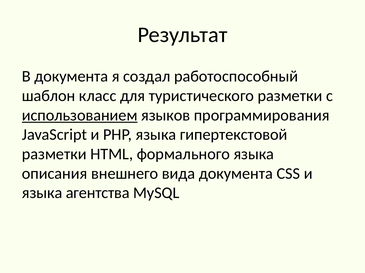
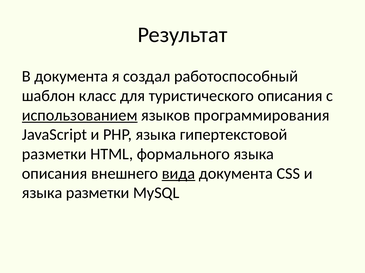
туристического разметки: разметки -> описания
вида underline: none -> present
языка агентства: агентства -> разметки
